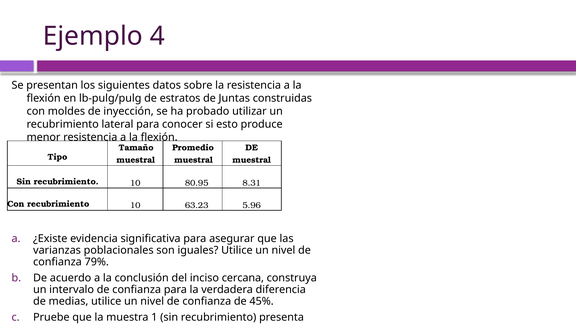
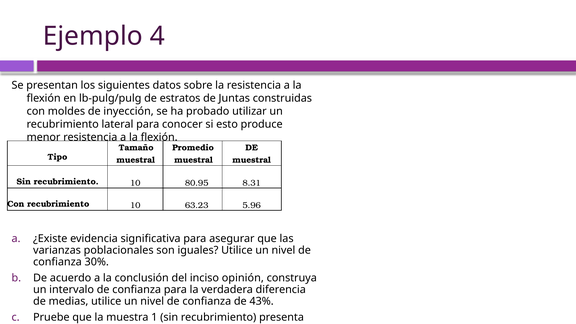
79%: 79% -> 30%
cercana: cercana -> opinión
45%: 45% -> 43%
